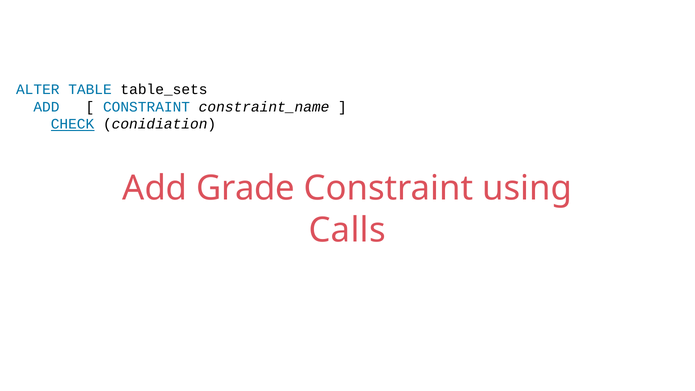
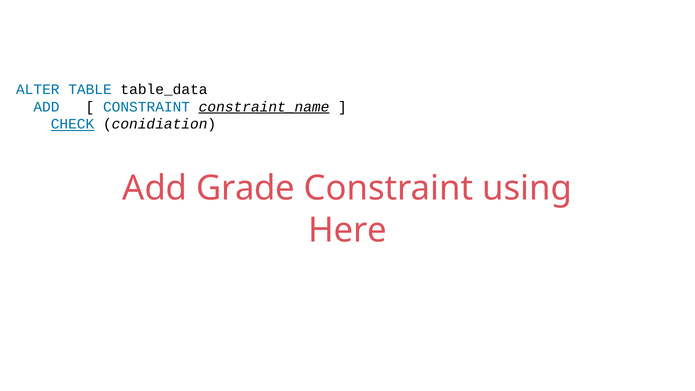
table_sets: table_sets -> table_data
constraint_name underline: none -> present
Calls: Calls -> Here
